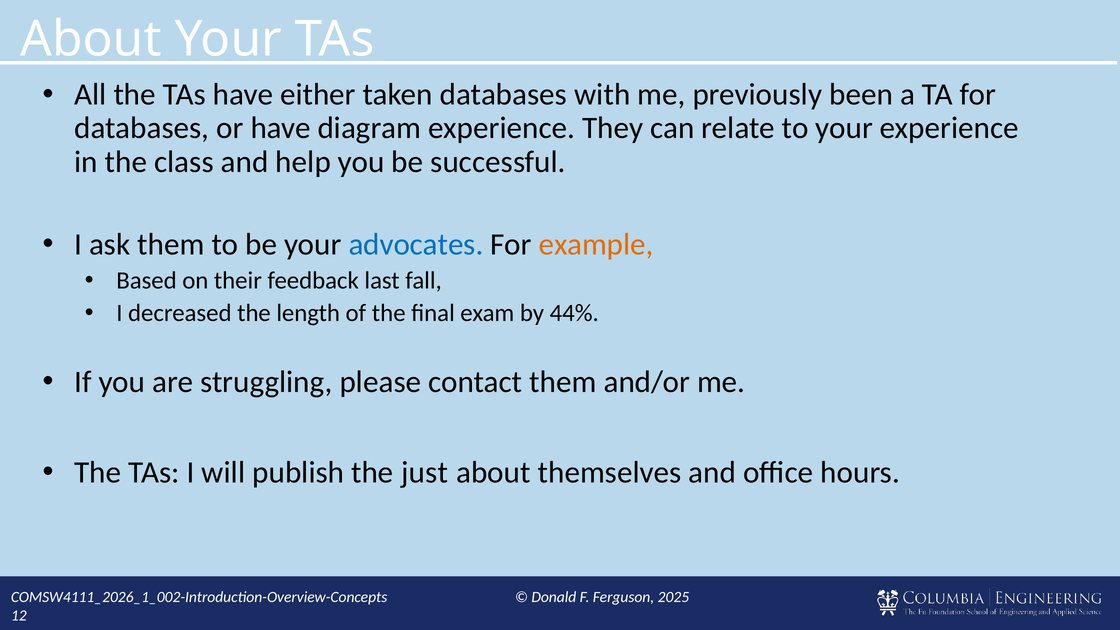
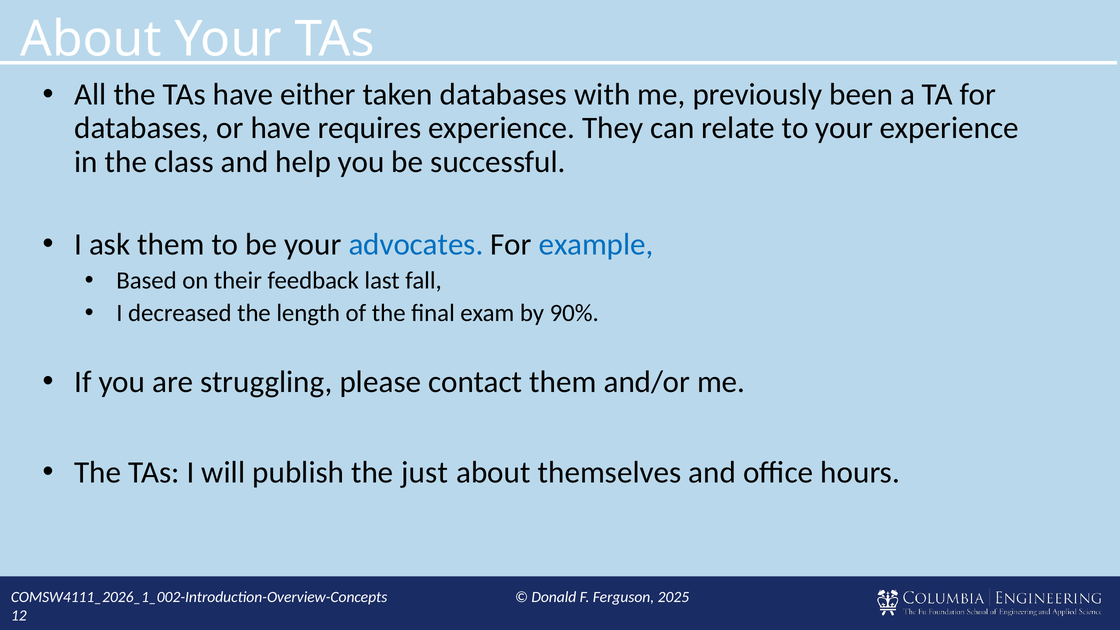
diagram: diagram -> requires
example colour: orange -> blue
44%: 44% -> 90%
